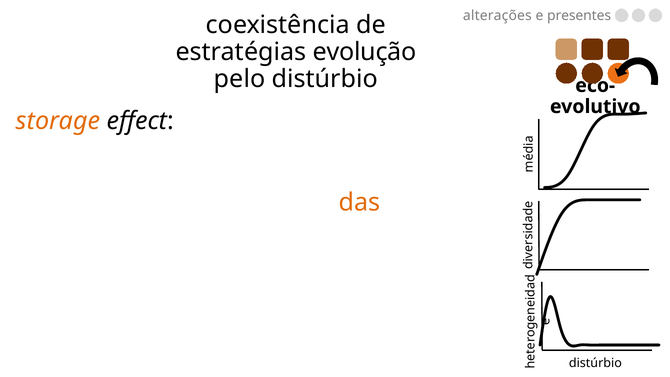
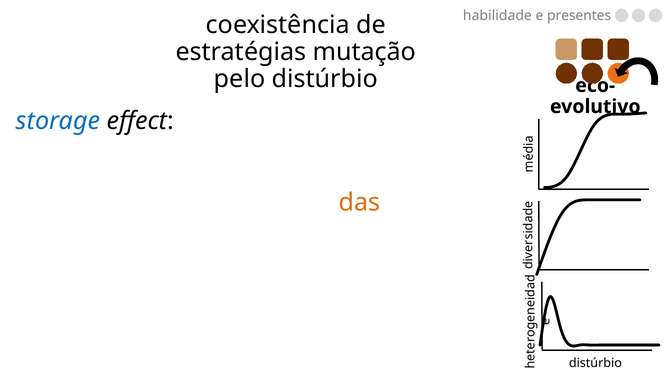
alterações: alterações -> habilidade
estratégias evolução: evolução -> mutação
storage colour: orange -> blue
